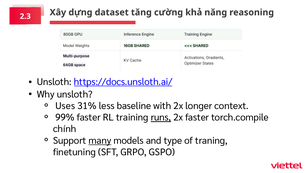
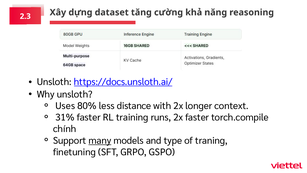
31%: 31% -> 80%
baseline: baseline -> distance
99%: 99% -> 31%
runs underline: present -> none
